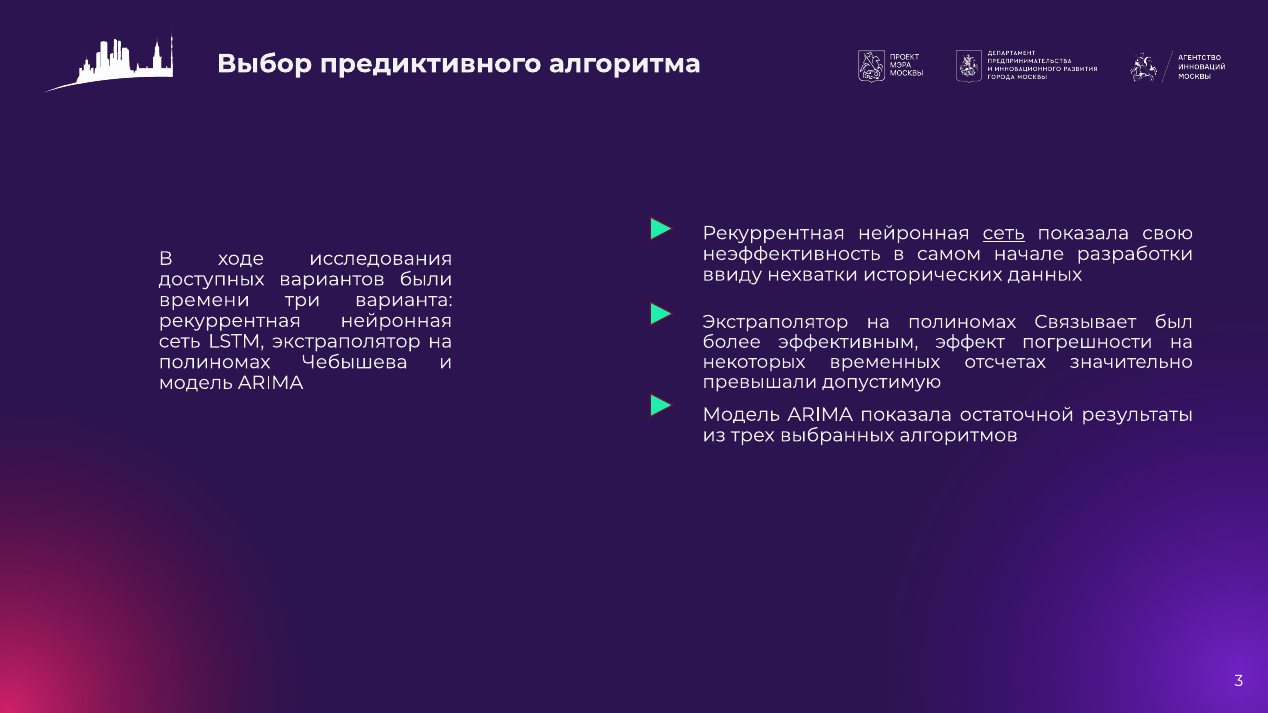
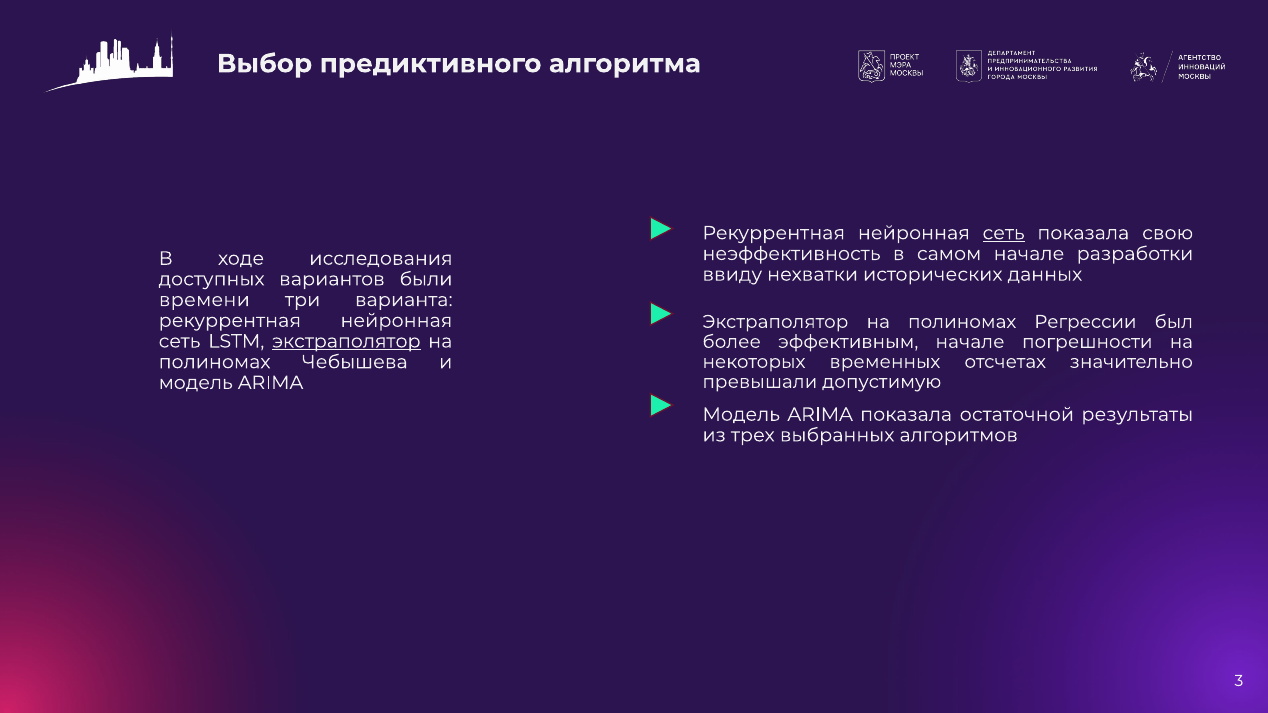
Связывает: Связывает -> Регрессии
экстраполятор at (346, 341) underline: none -> present
эффективным эффект: эффект -> начале
